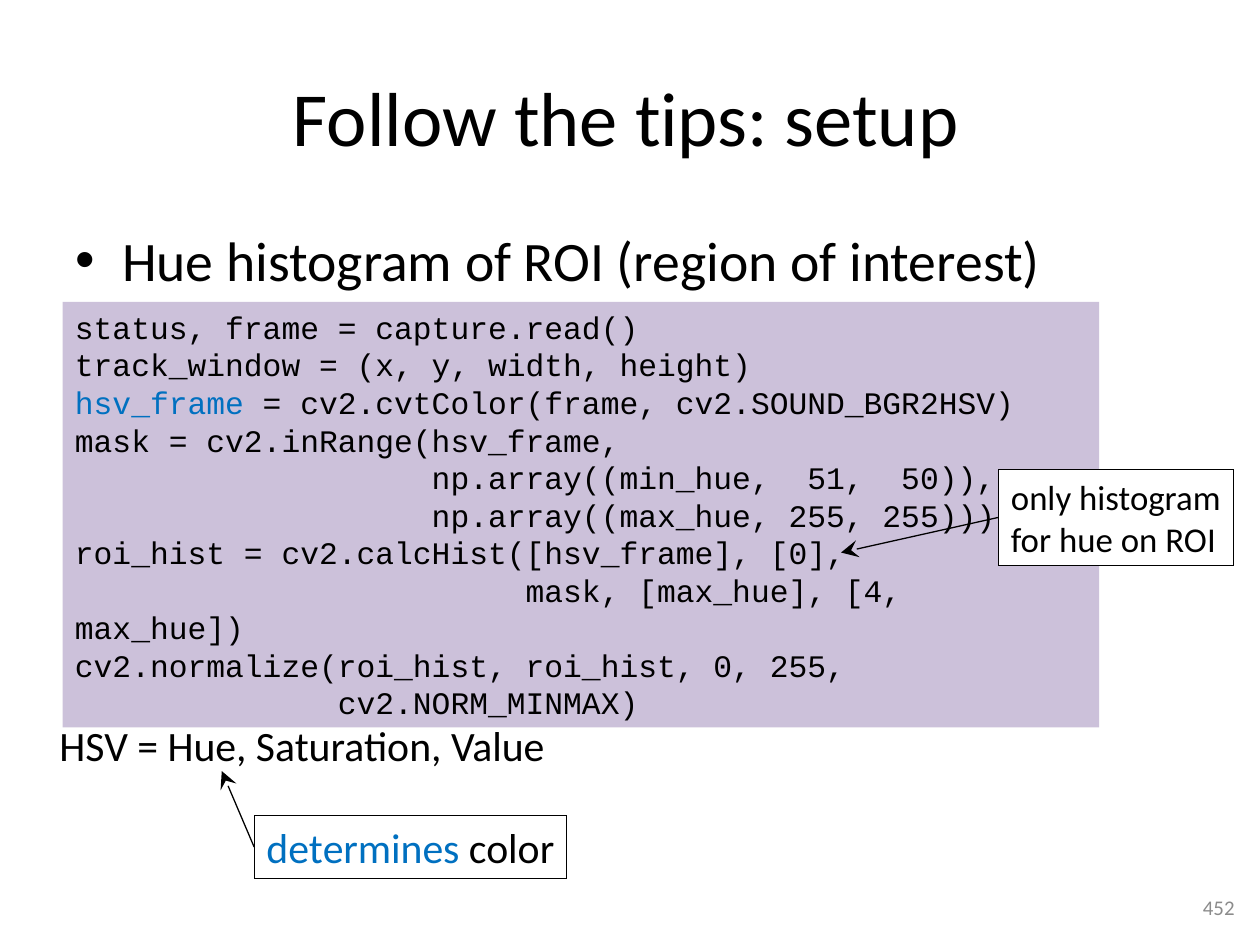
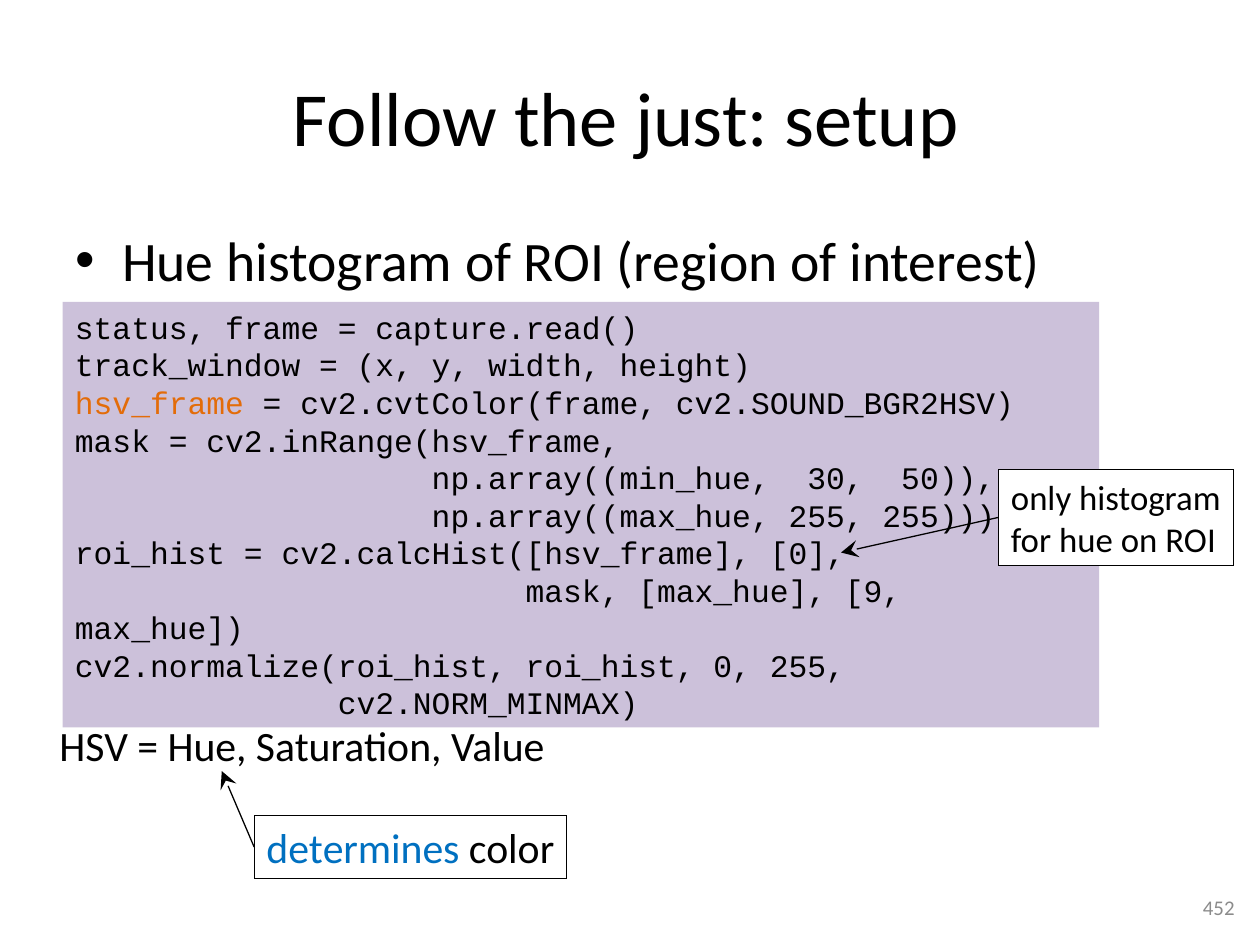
tips: tips -> just
hsv_frame colour: blue -> orange
51: 51 -> 30
4: 4 -> 9
